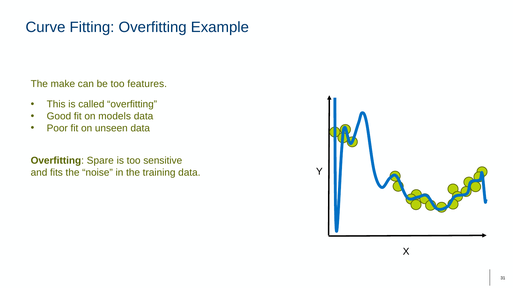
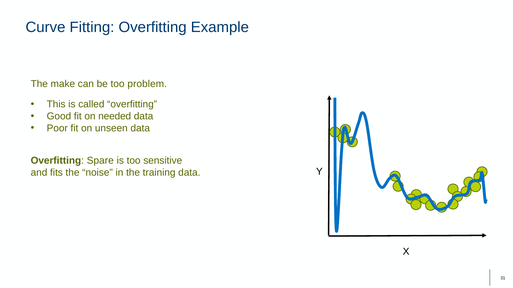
features: features -> problem
models: models -> needed
